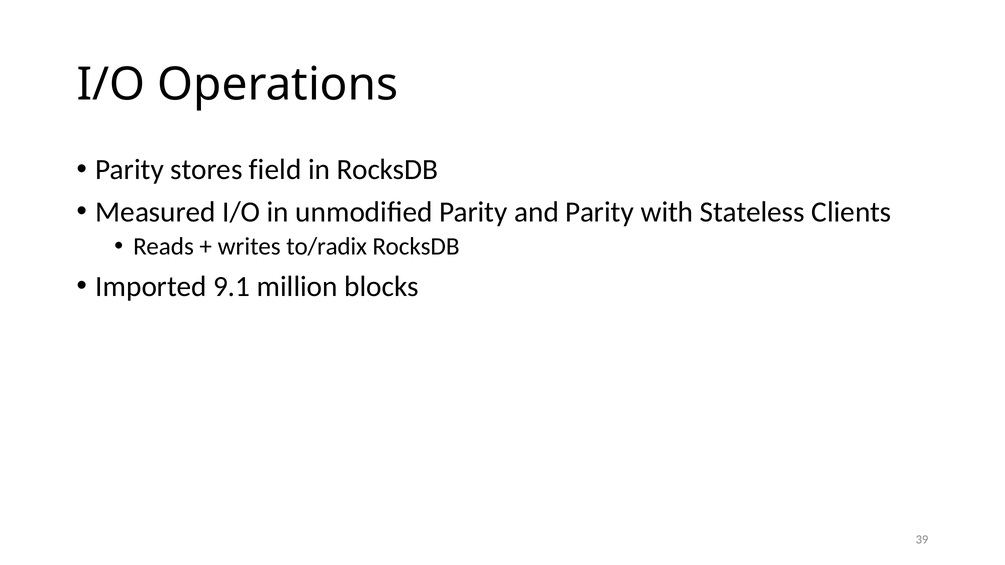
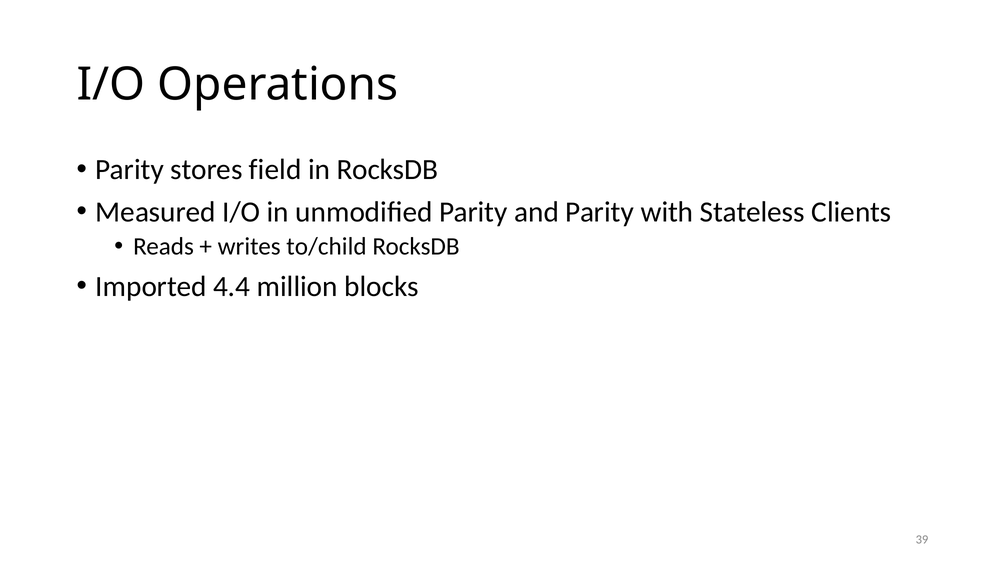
to/radix: to/radix -> to/child
9.1: 9.1 -> 4.4
